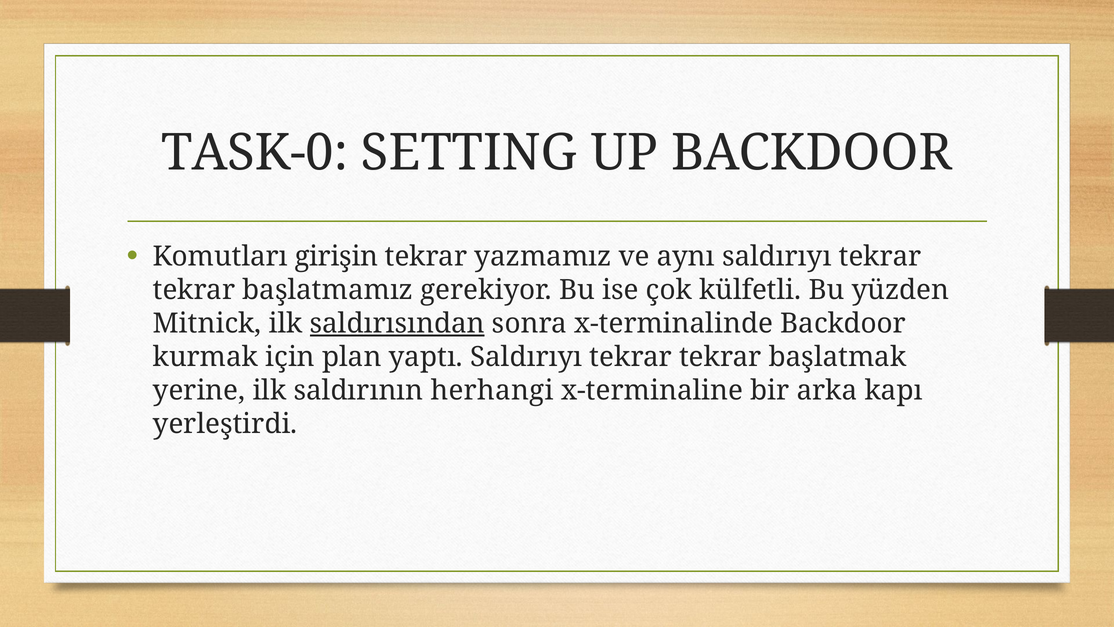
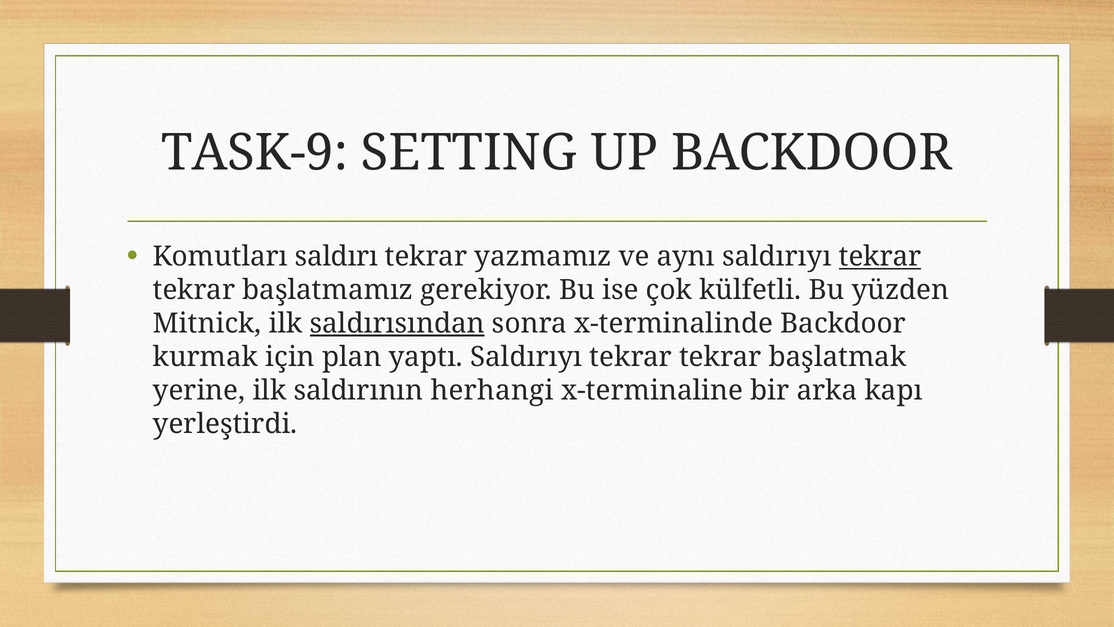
TASK-0: TASK-0 -> TASK-9
girişin: girişin -> saldırı
tekrar at (880, 256) underline: none -> present
